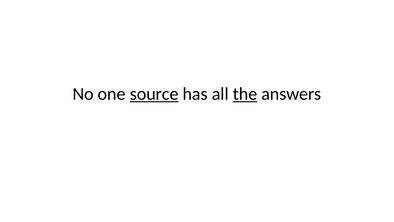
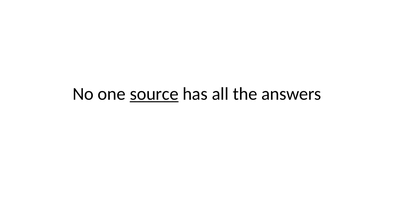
the underline: present -> none
